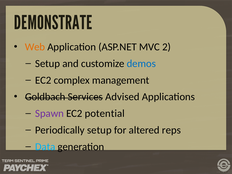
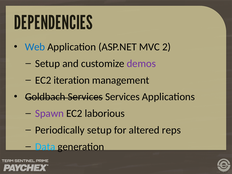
DEMONSTRATE: DEMONSTRATE -> DEPENDENCIES
Web colour: orange -> blue
demos colour: blue -> purple
complex: complex -> iteration
Services Advised: Advised -> Services
potential: potential -> laborious
